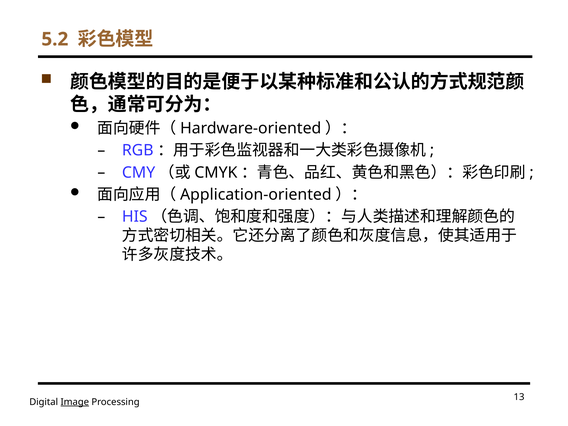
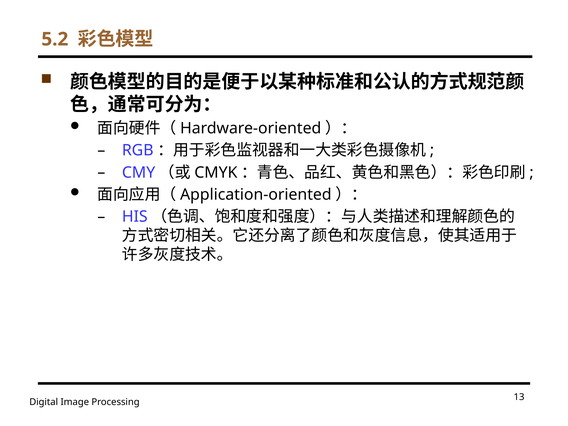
Image underline: present -> none
